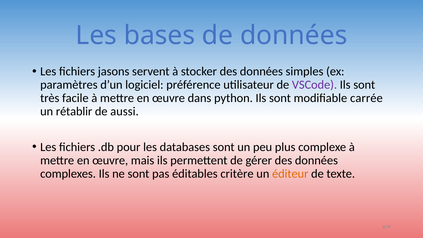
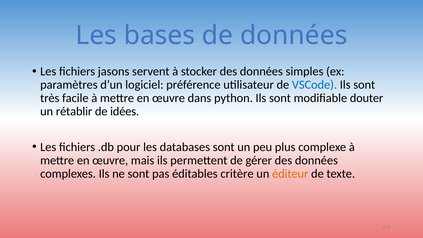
VSCode colour: purple -> blue
carrée: carrée -> douter
aussi: aussi -> idées
